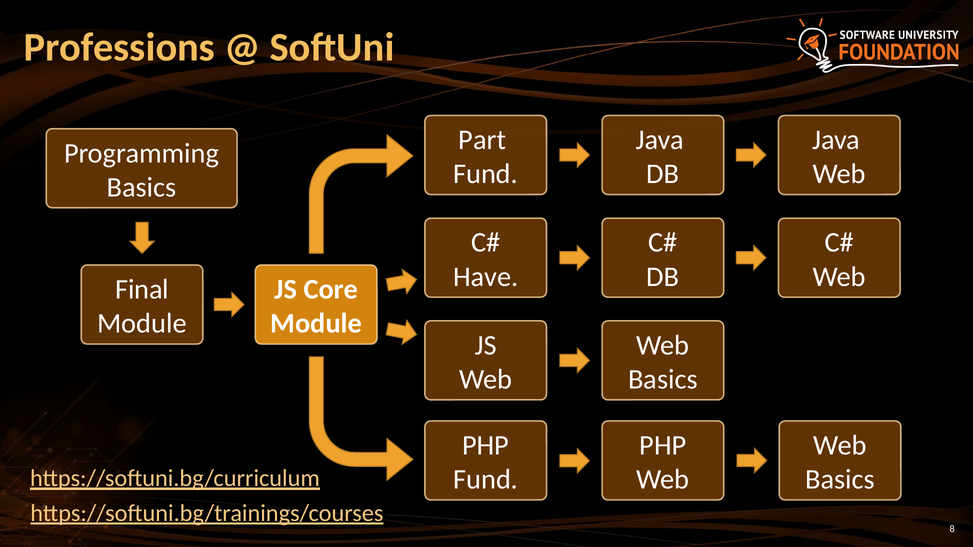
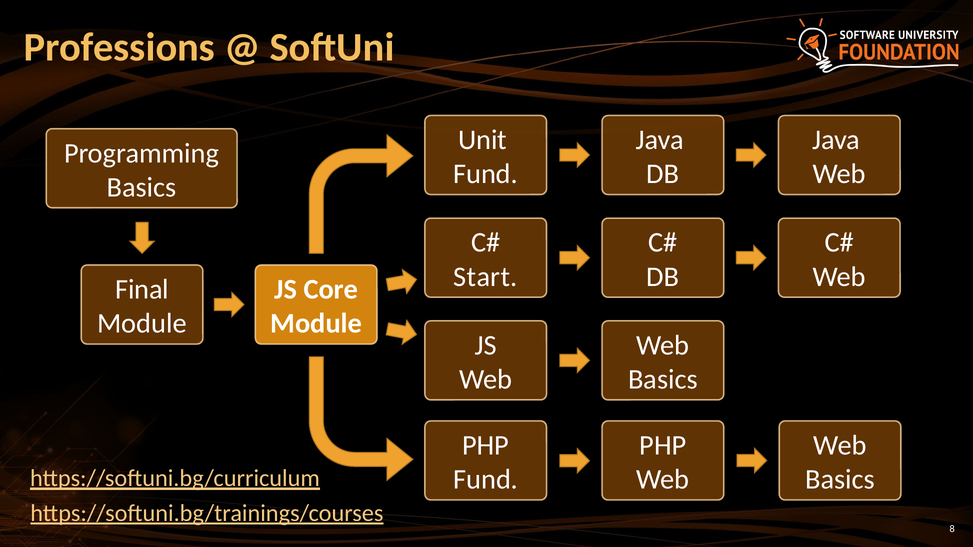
Part: Part -> Unit
Have: Have -> Start
